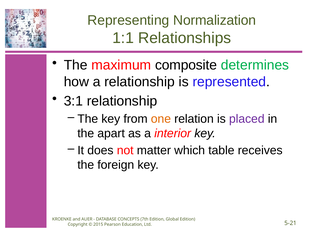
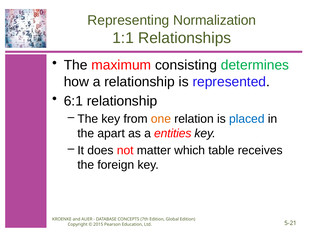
composite: composite -> consisting
3:1: 3:1 -> 6:1
placed colour: purple -> blue
interior: interior -> entities
